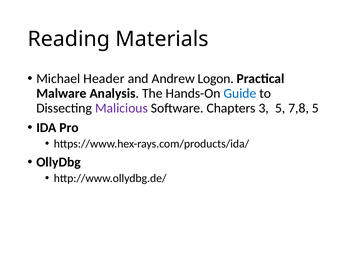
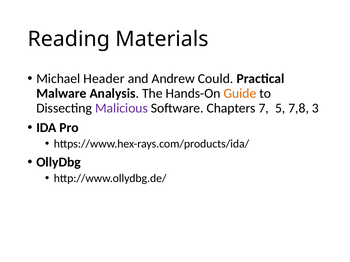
Logon: Logon -> Could
Guide colour: blue -> orange
3: 3 -> 7
7,8 5: 5 -> 3
